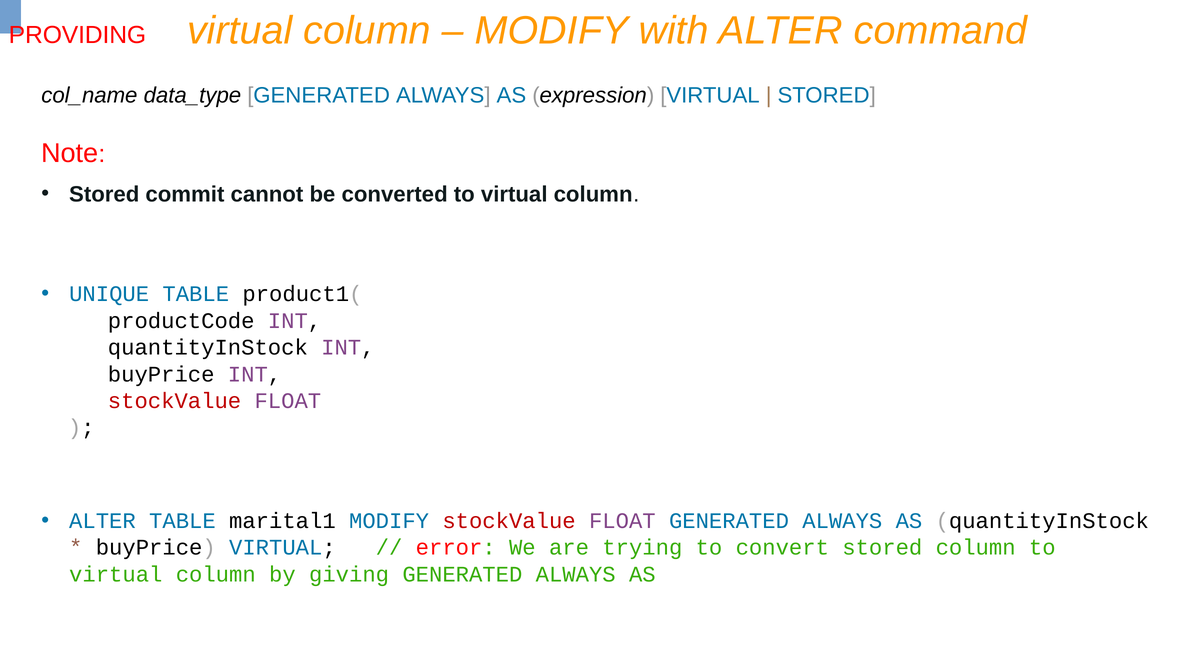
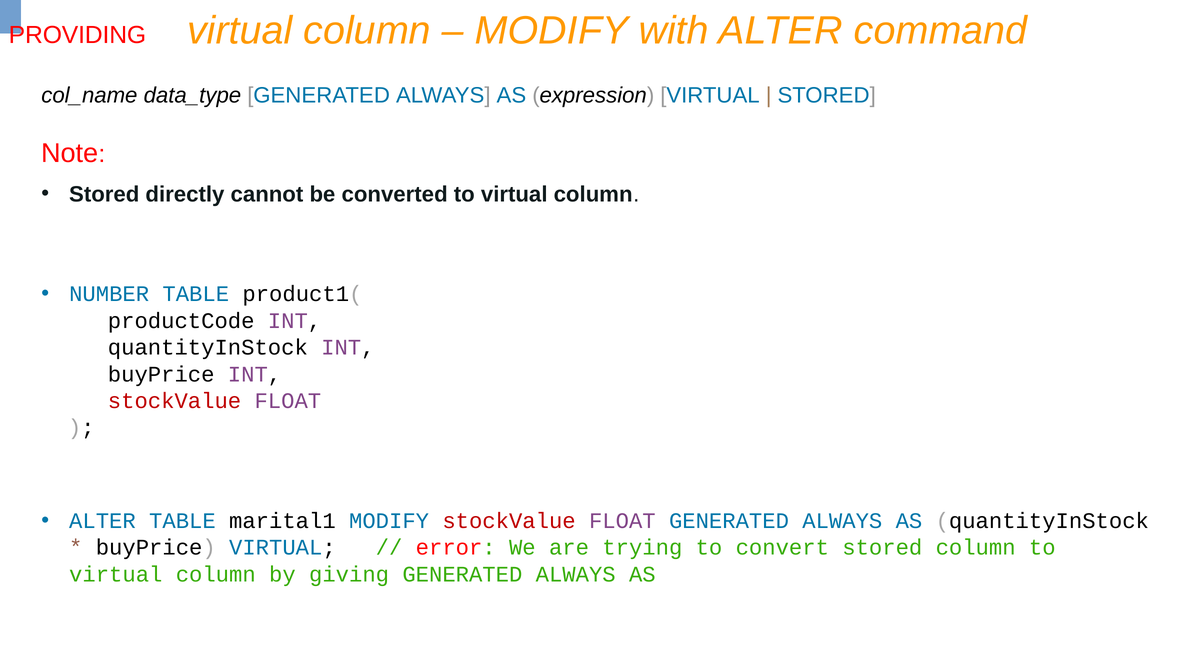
commit: commit -> directly
UNIQUE: UNIQUE -> NUMBER
